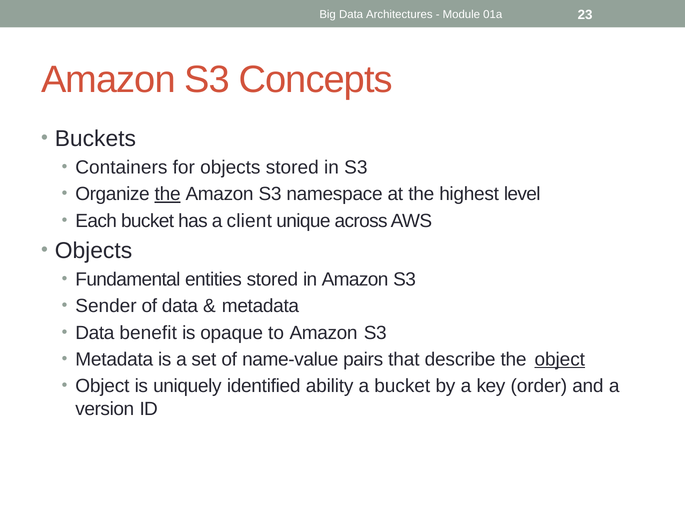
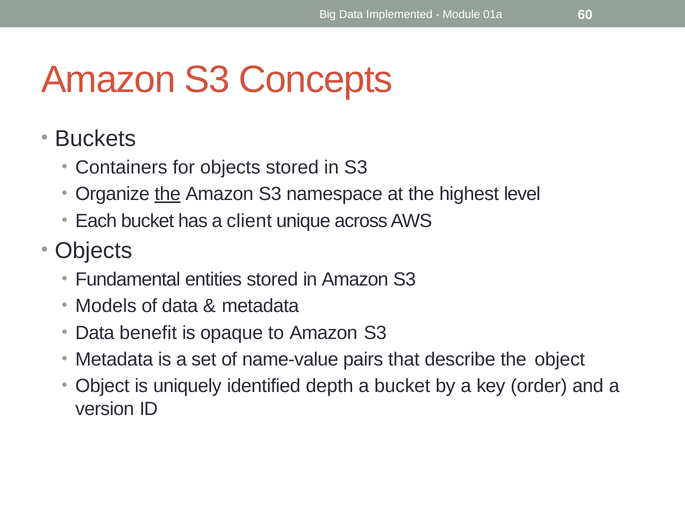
Architectures: Architectures -> Implemented
23: 23 -> 60
Sender: Sender -> Models
object at (560, 359) underline: present -> none
ability: ability -> depth
